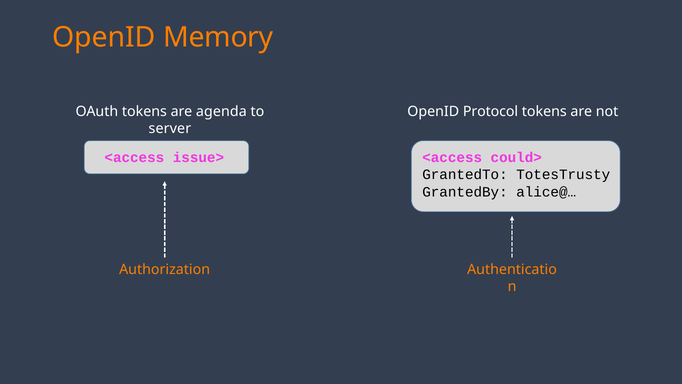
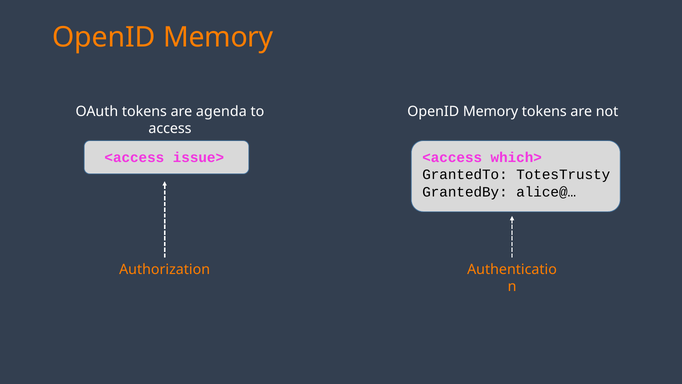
Protocol at (491, 112): Protocol -> Memory
server: server -> access
could>: could> -> which>
